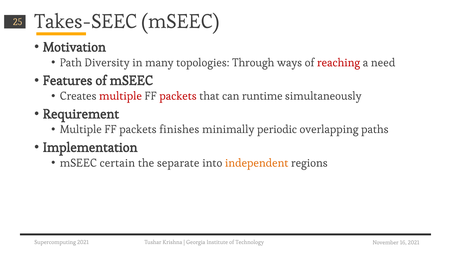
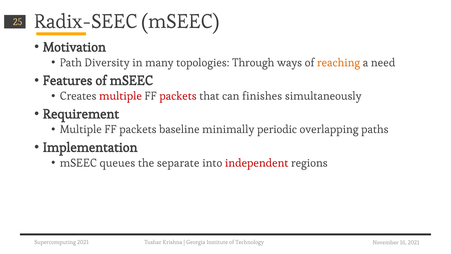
Takes-SEEC: Takes-SEEC -> Radix-SEEC
reaching colour: red -> orange
runtime: runtime -> finishes
finishes: finishes -> baseline
certain: certain -> queues
independent colour: orange -> red
